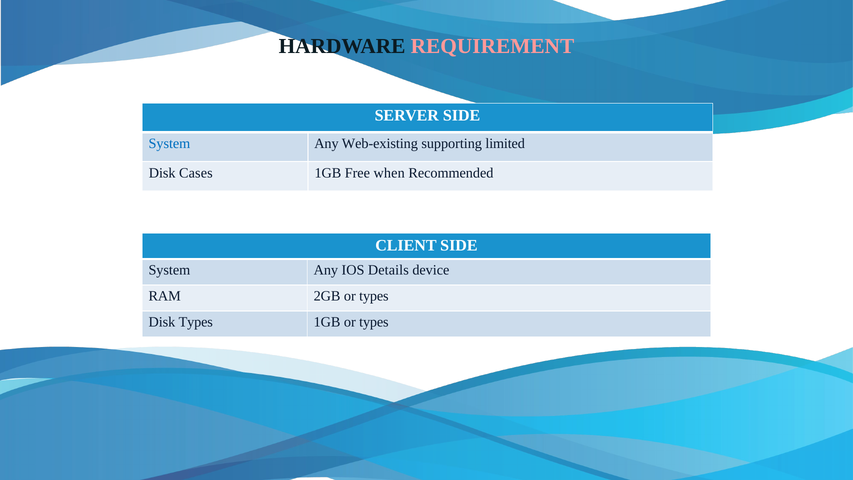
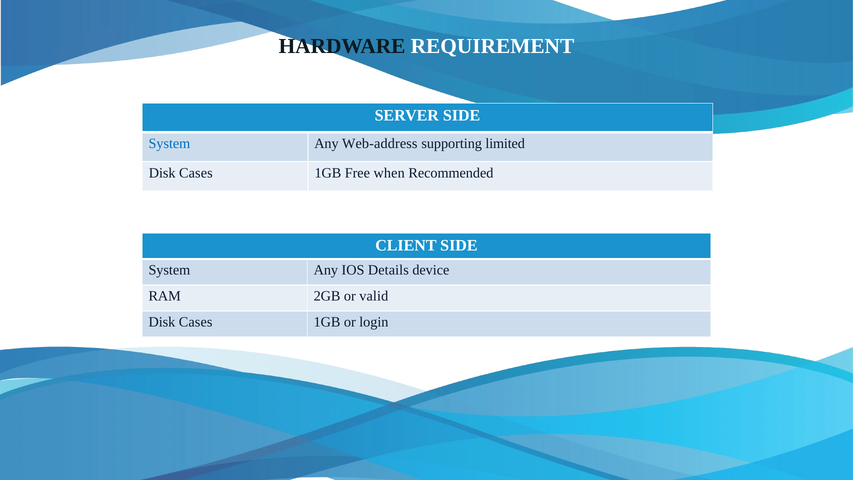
REQUIREMENT colour: pink -> white
Web-existing: Web-existing -> Web-address
2GB or types: types -> valid
Types at (196, 322): Types -> Cases
1GB or types: types -> login
